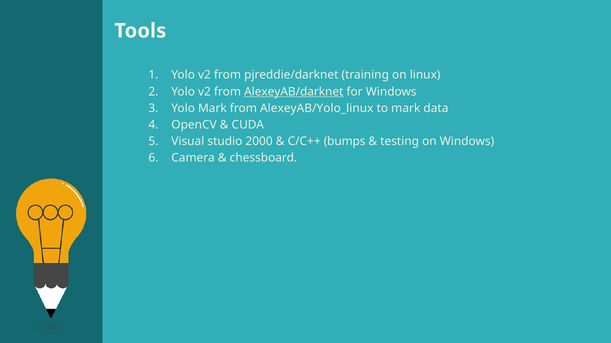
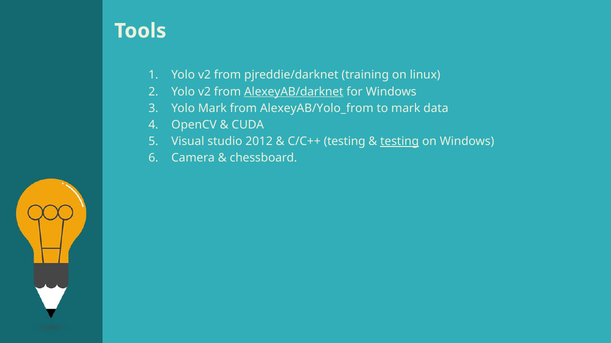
AlexeyAB/Yolo_linux: AlexeyAB/Yolo_linux -> AlexeyAB/Yolo_from
2000: 2000 -> 2012
C/C++ bumps: bumps -> testing
testing at (400, 142) underline: none -> present
